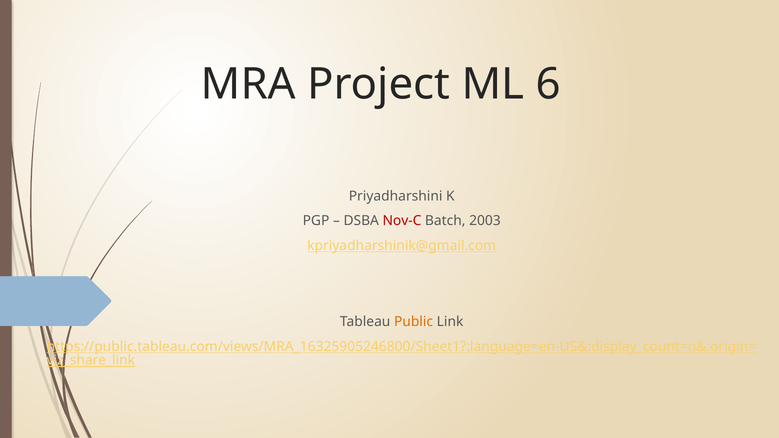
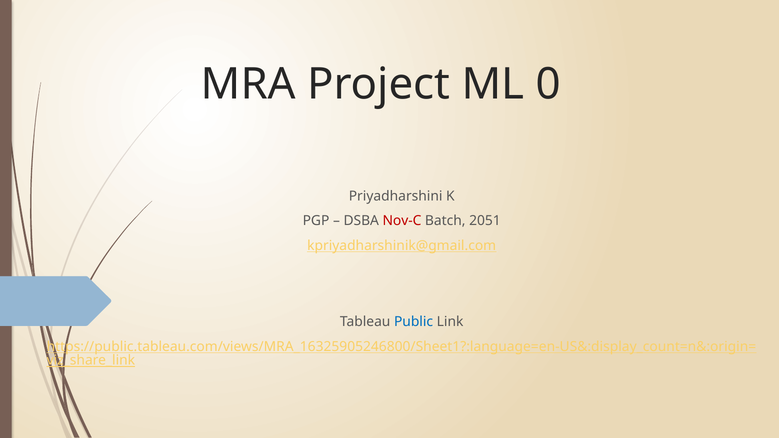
6: 6 -> 0
2003: 2003 -> 2051
Public colour: orange -> blue
